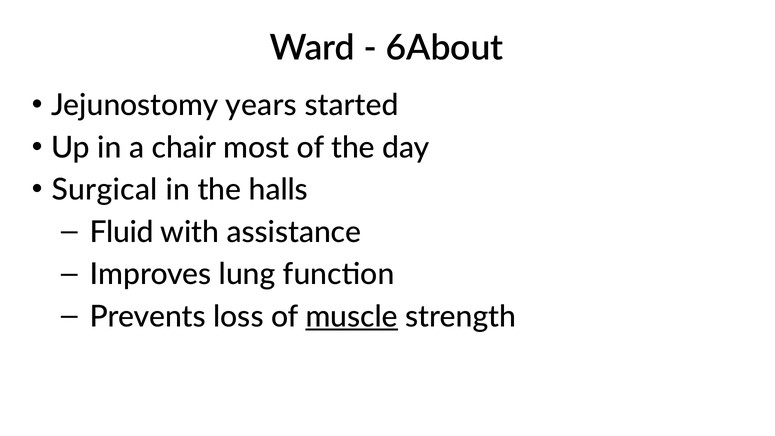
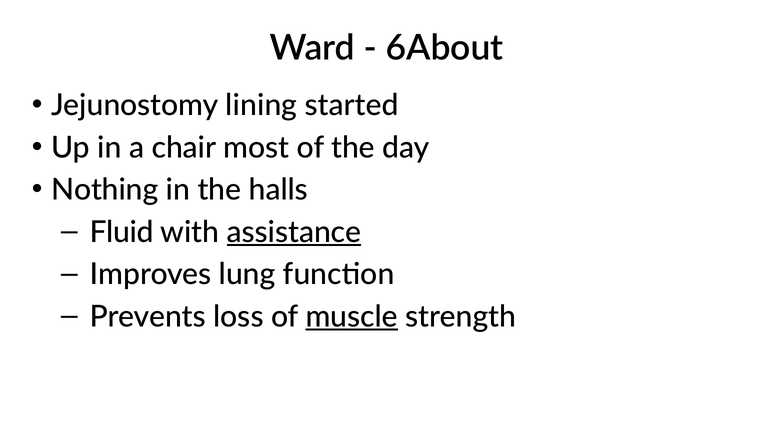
years: years -> lining
Surgical: Surgical -> Nothing
assistance underline: none -> present
